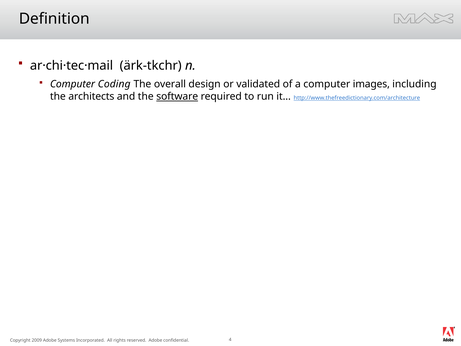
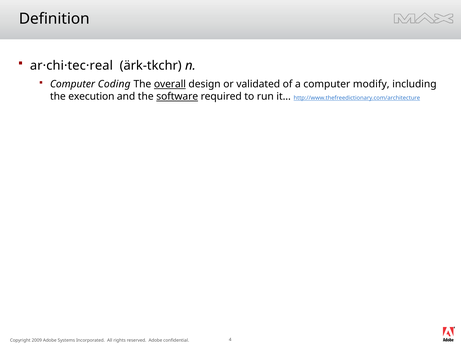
ar·chi·tec·mail: ar·chi·tec·mail -> ar·chi·tec·real
overall underline: none -> present
images: images -> modify
architects: architects -> execution
